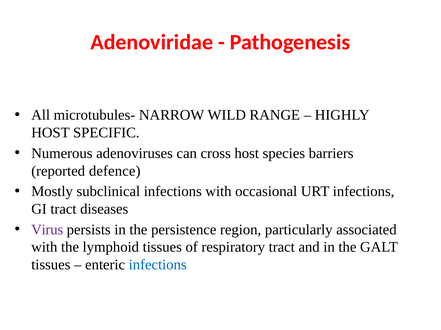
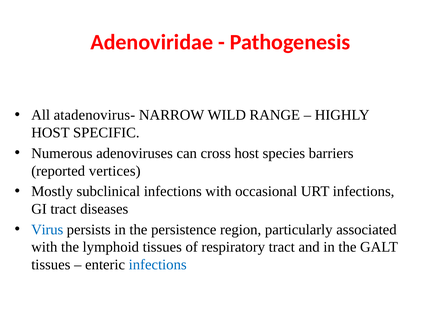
microtubules-: microtubules- -> atadenovirus-
defence: defence -> vertices
Virus colour: purple -> blue
